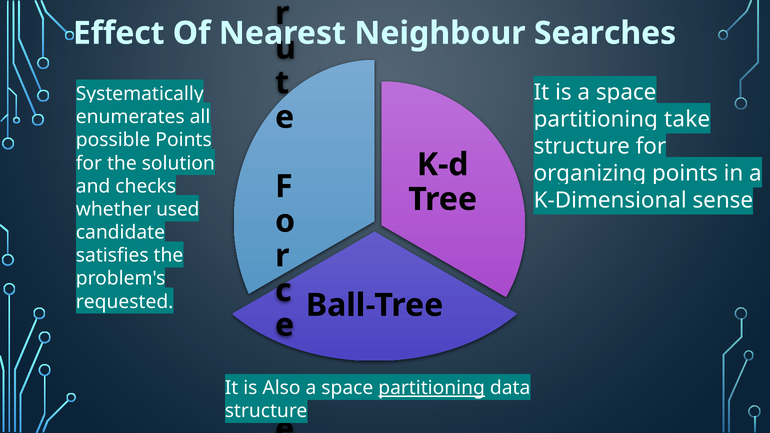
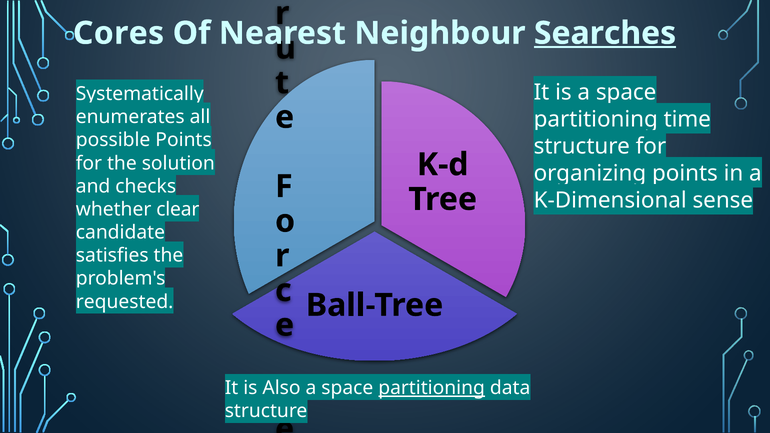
Effect: Effect -> Cores
Searches underline: none -> present
take: take -> time
used: used -> clear
